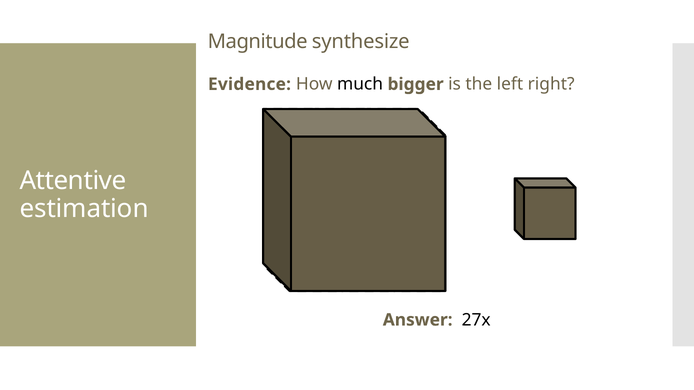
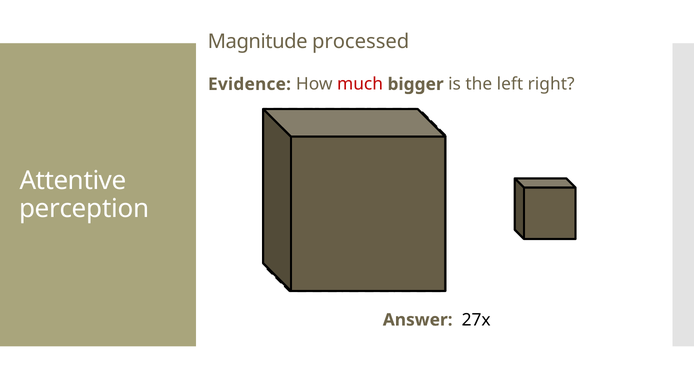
synthesize: synthesize -> processed
much colour: black -> red
estimation: estimation -> perception
